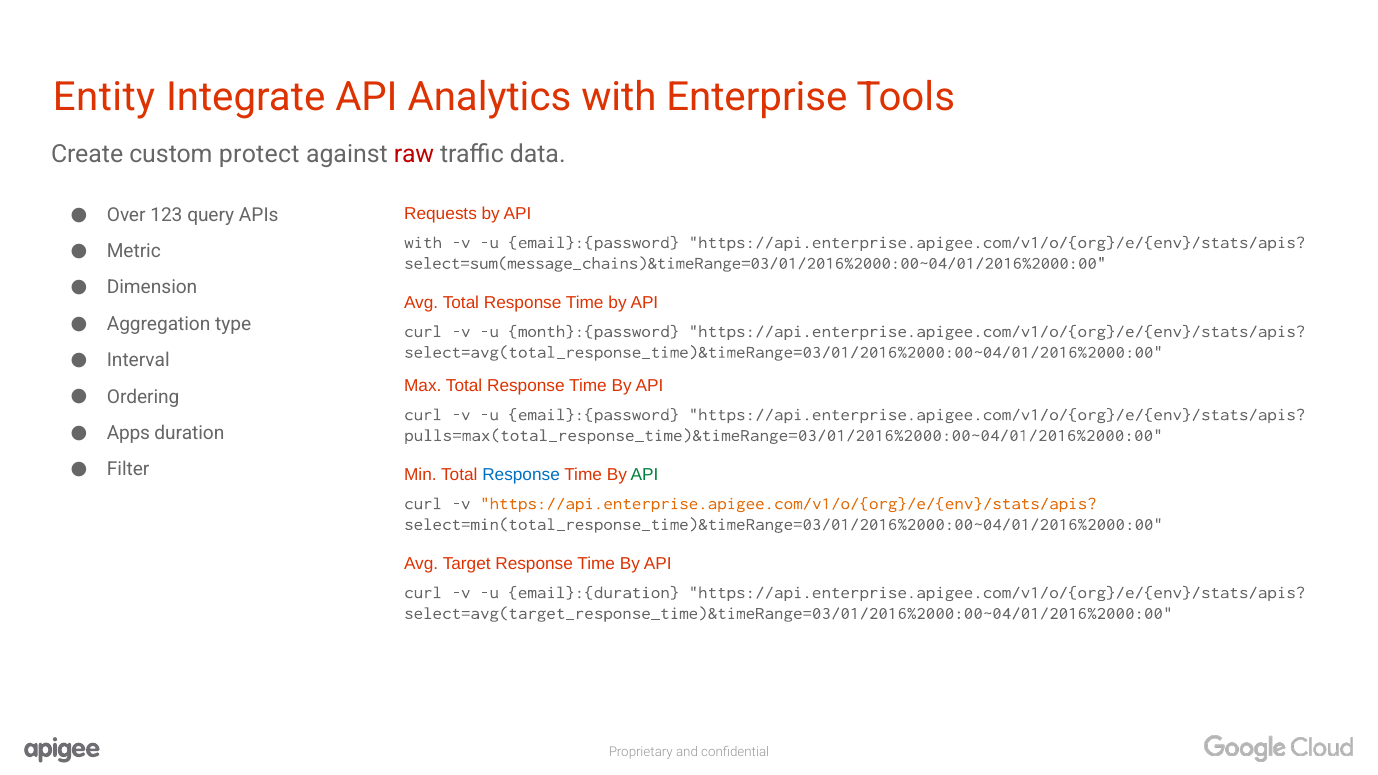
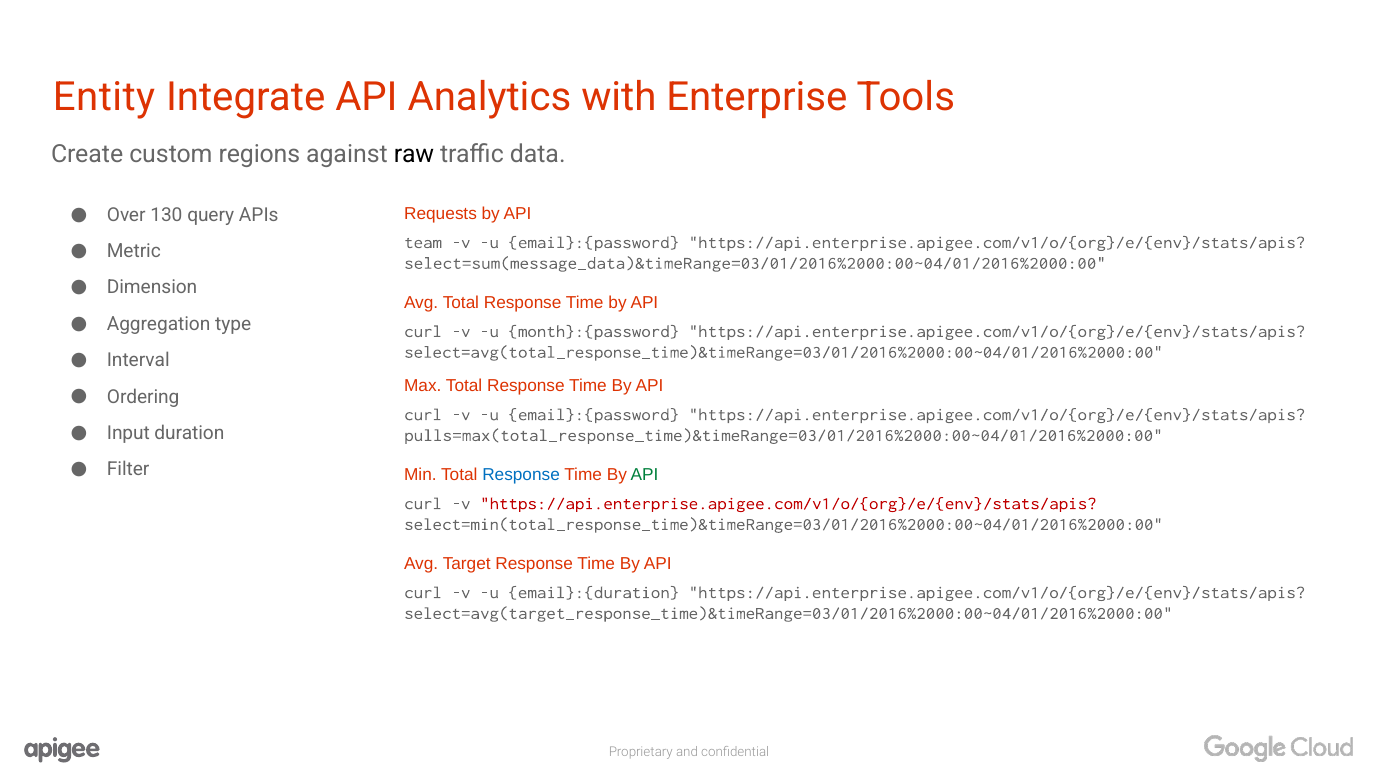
protect: protect -> regions
raw colour: red -> black
123: 123 -> 130
with at (423, 242): with -> team
select=sum(message_chains)&timeRange=03/01/2016%2000:00~04/01/2016%2000:00: select=sum(message_chains)&timeRange=03/01/2016%2000:00~04/01/2016%2000:00 -> select=sum(message_data)&timeRange=03/01/2016%2000:00~04/01/2016%2000:00
Apps: Apps -> Input
https://api.enterprise.apigee.com/v1/o/{org}/e/{env}/stats/apis at (788, 504) colour: orange -> red
